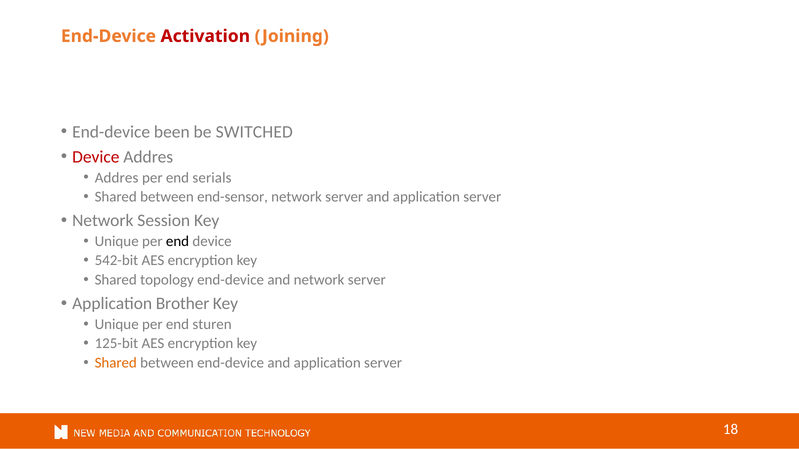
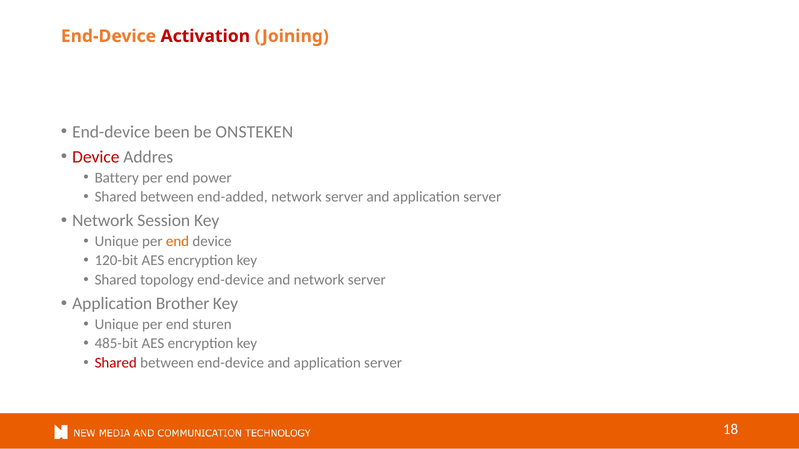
SWITCHED: SWITCHED -> ONSTEKEN
Addres at (117, 178): Addres -> Battery
serials: serials -> power
end-sensor: end-sensor -> end-added
end at (178, 241) colour: black -> orange
542-bit: 542-bit -> 120-bit
125-bit: 125-bit -> 485-bit
Shared at (116, 363) colour: orange -> red
